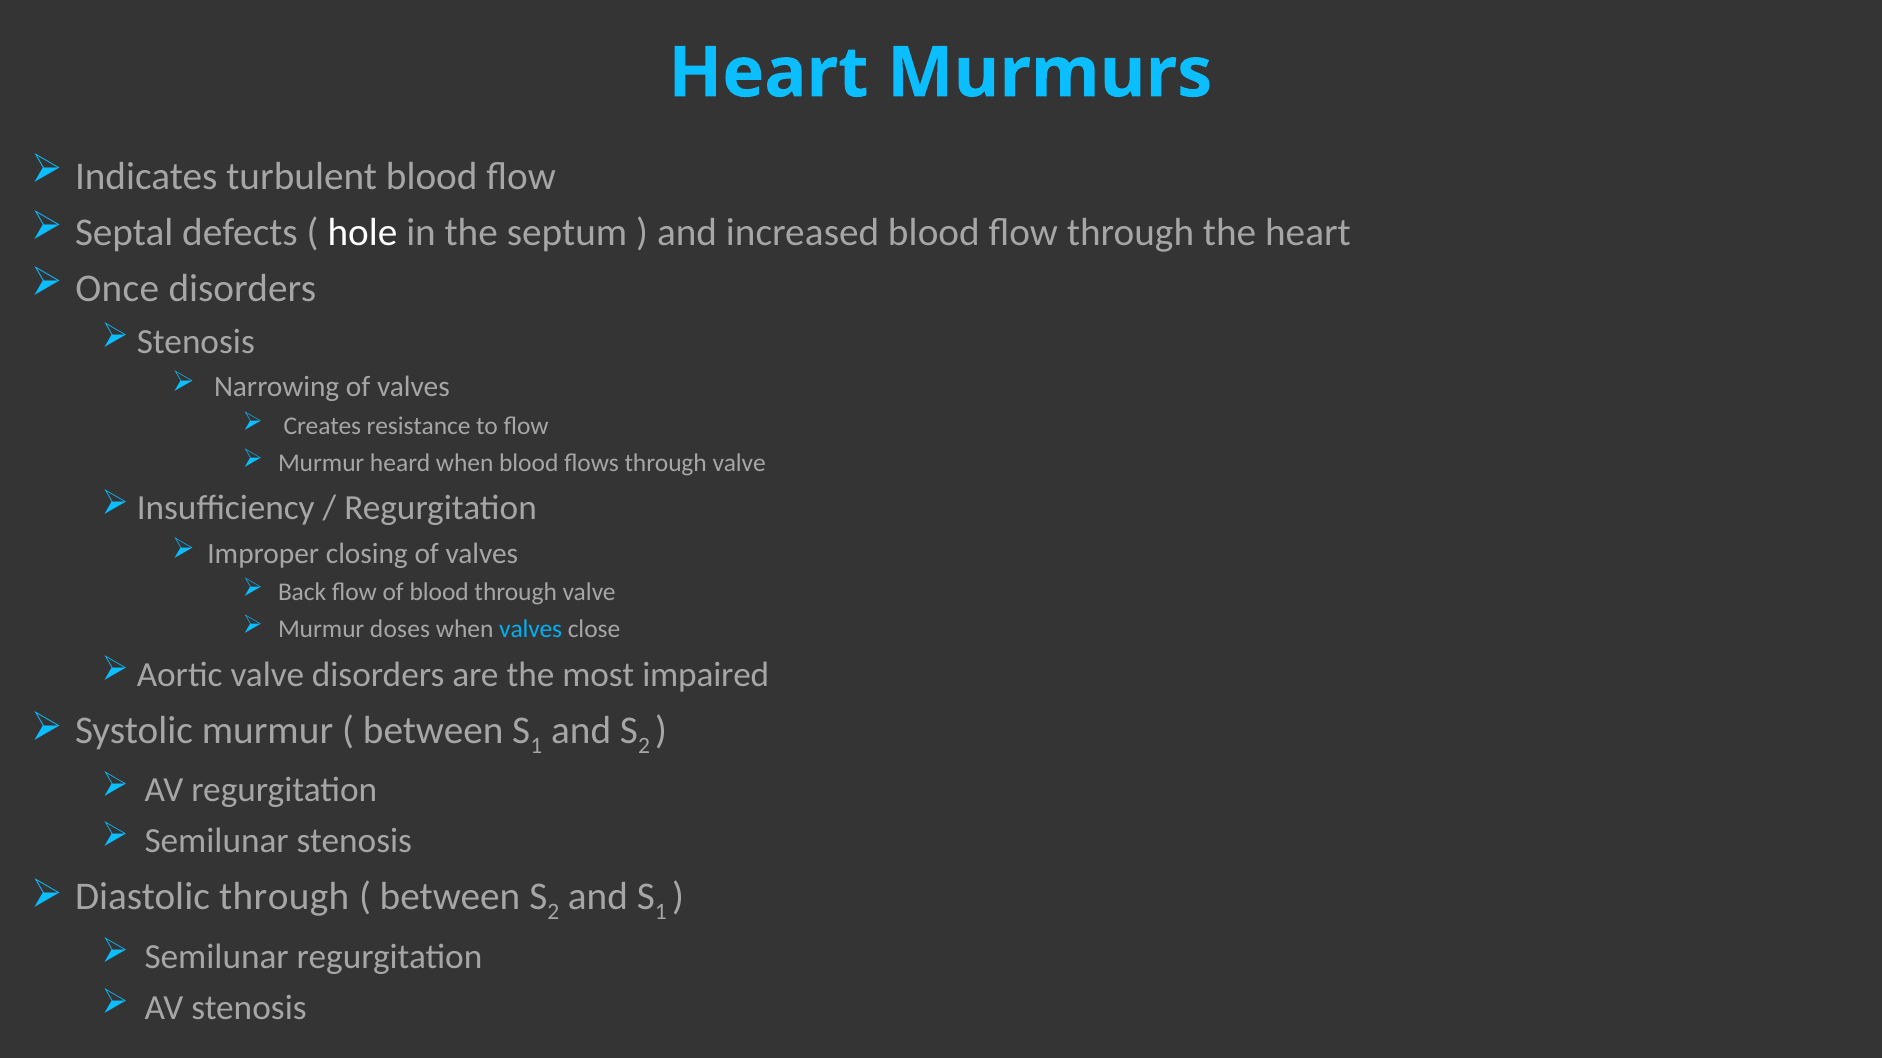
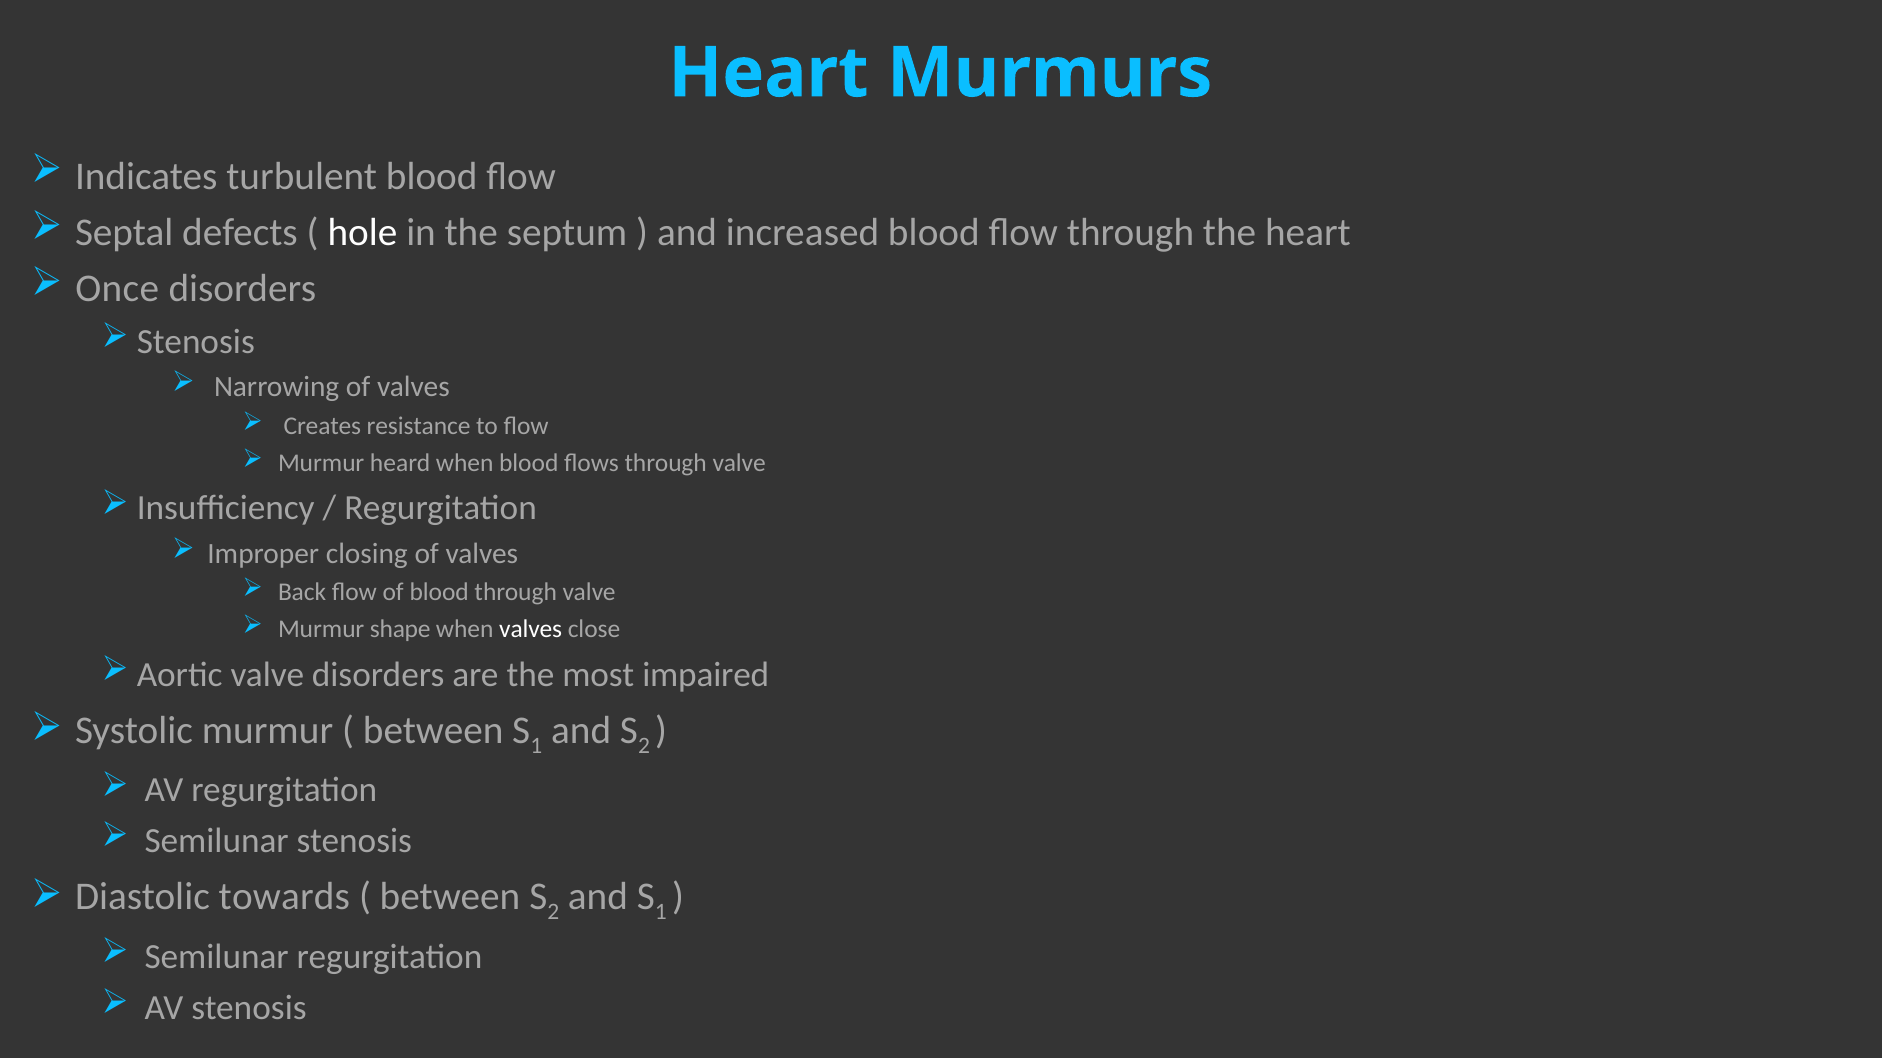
doses: doses -> shape
valves at (531, 630) colour: light blue -> white
Diastolic through: through -> towards
